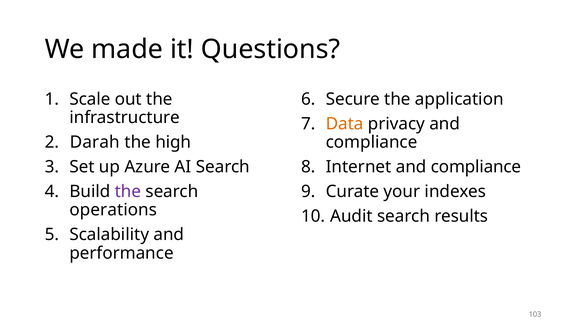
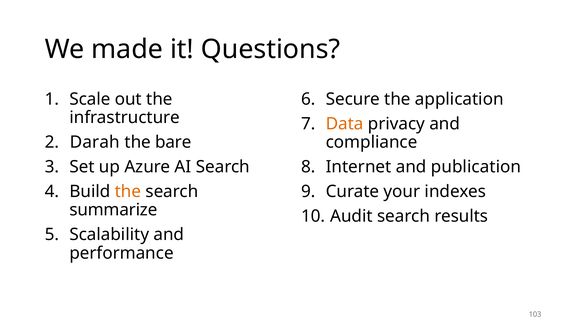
high: high -> bare
compliance at (476, 167): compliance -> publication
the at (128, 191) colour: purple -> orange
operations: operations -> summarize
